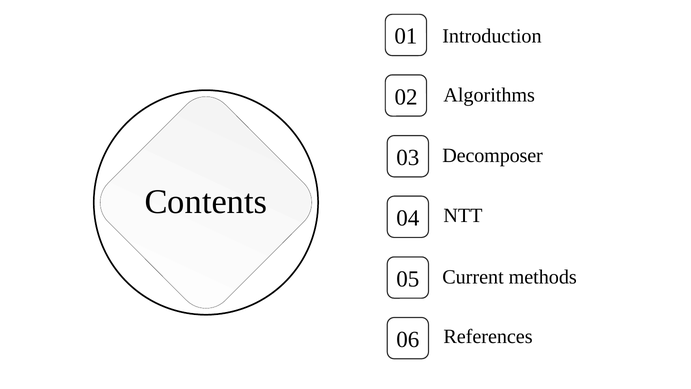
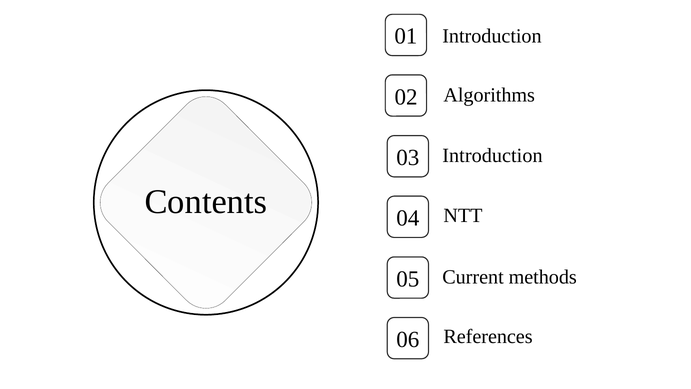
03 Decomposer: Decomposer -> Introduction
